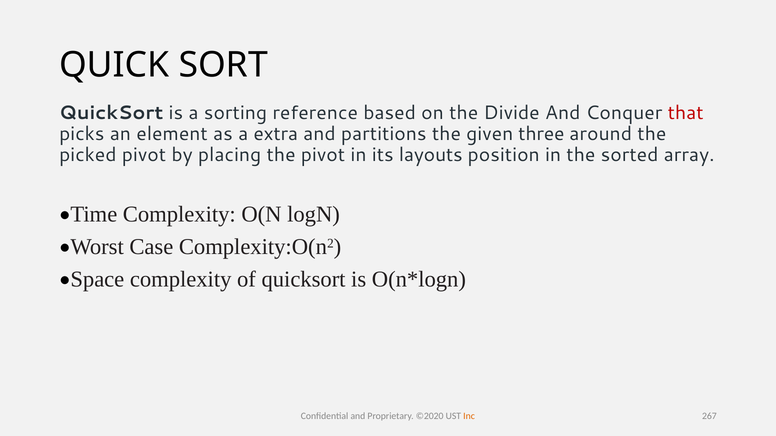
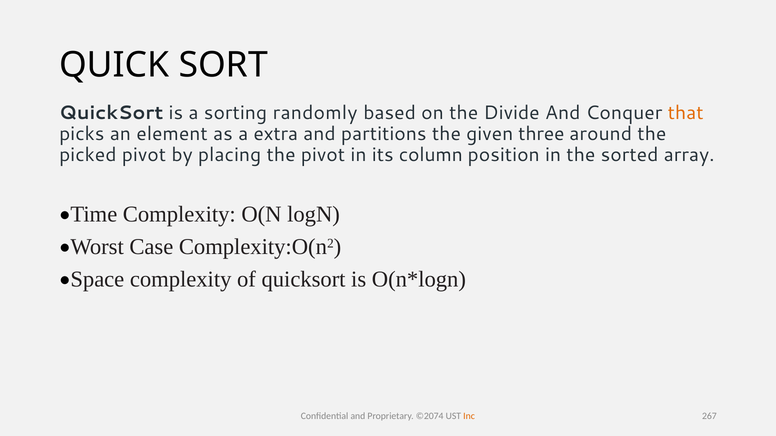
reference: reference -> randomly
that colour: red -> orange
layouts: layouts -> column
©2020: ©2020 -> ©2074
